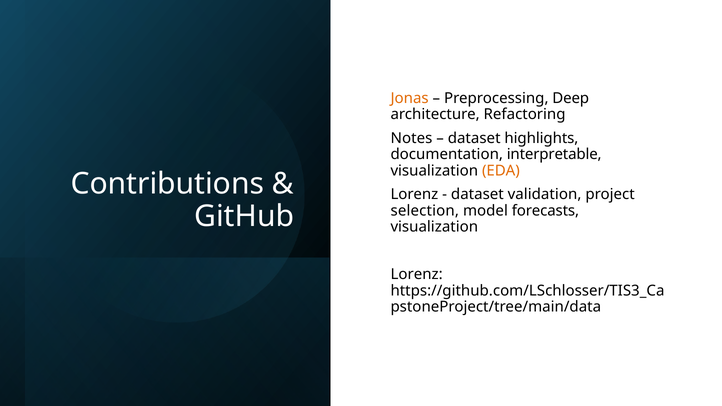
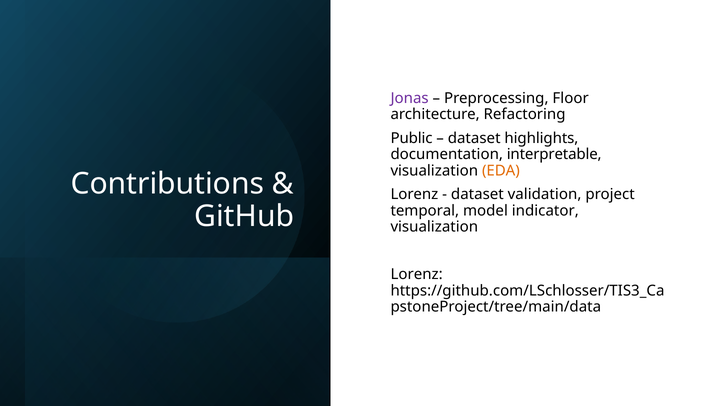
Jonas colour: orange -> purple
Deep: Deep -> Floor
Notes: Notes -> Public
selection: selection -> temporal
forecasts: forecasts -> indicator
